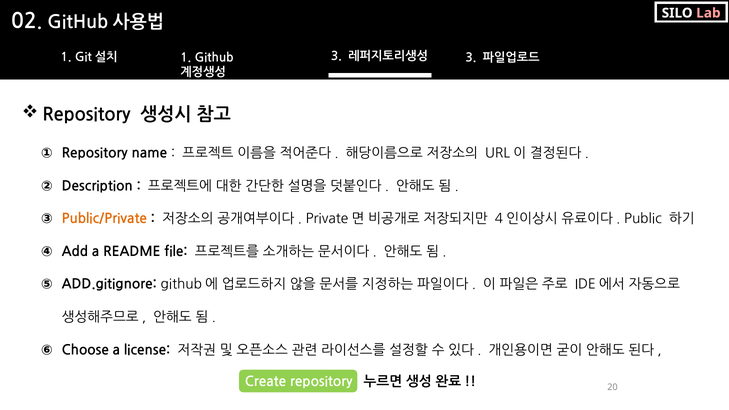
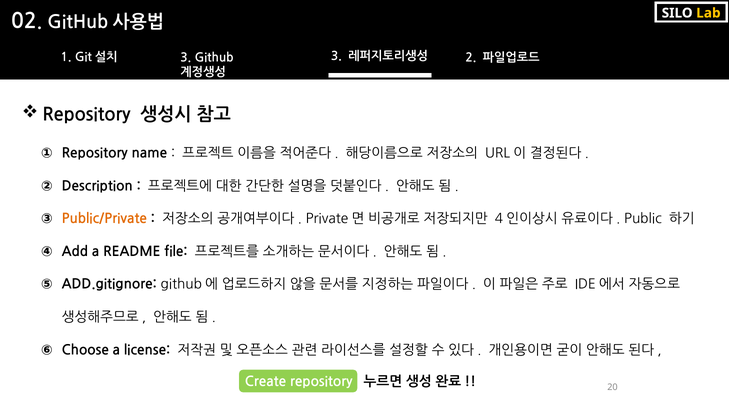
Lab colour: pink -> yellow
3 at (471, 58): 3 -> 2
1 at (186, 58): 1 -> 3
